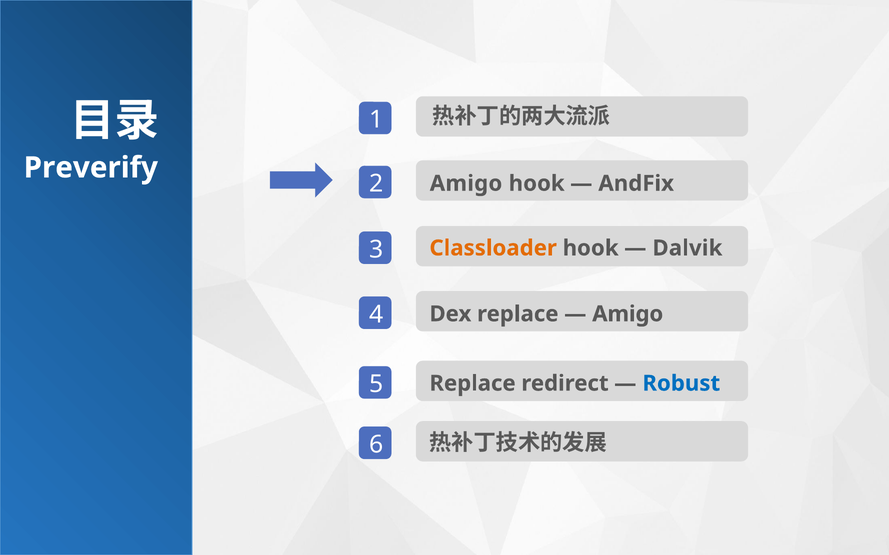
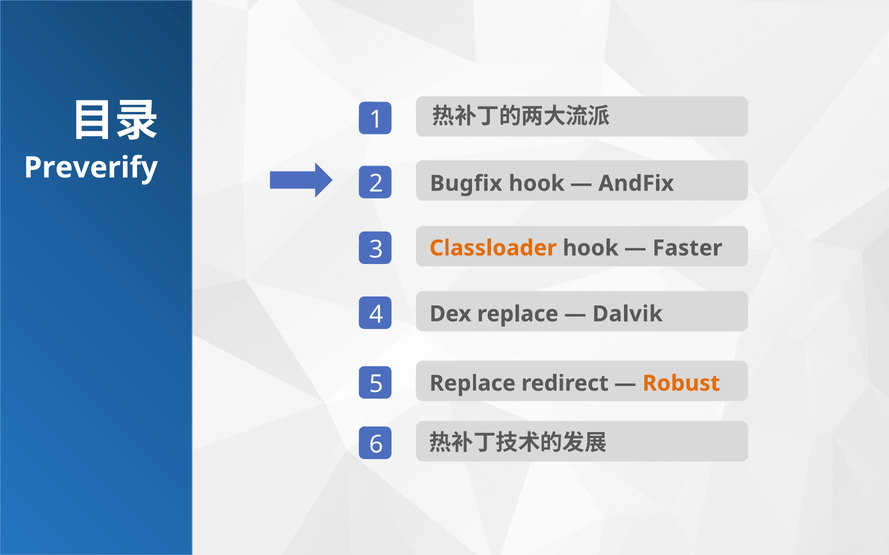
Amigo at (466, 184): Amigo -> Bugfix
Dalvik: Dalvik -> Faster
Amigo at (628, 314): Amigo -> Dalvik
Robust colour: blue -> orange
